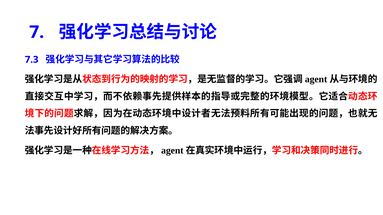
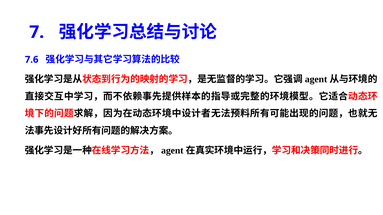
7.3: 7.3 -> 7.6
